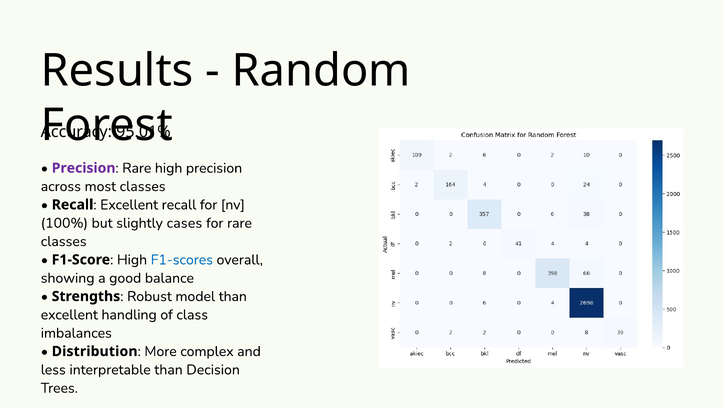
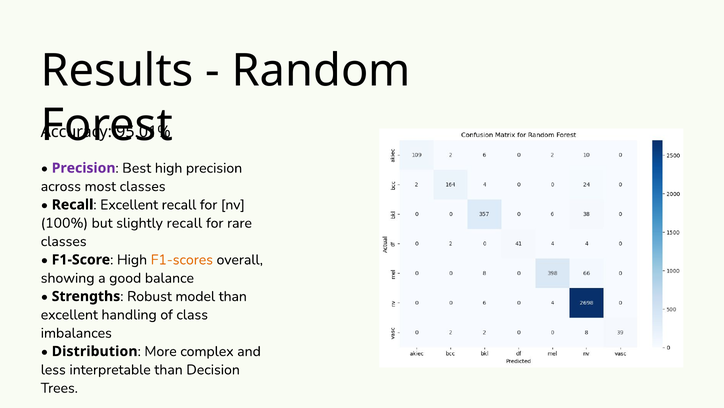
Rare at (137, 168): Rare -> Best
slightly cases: cases -> recall
F1-scores colour: blue -> orange
